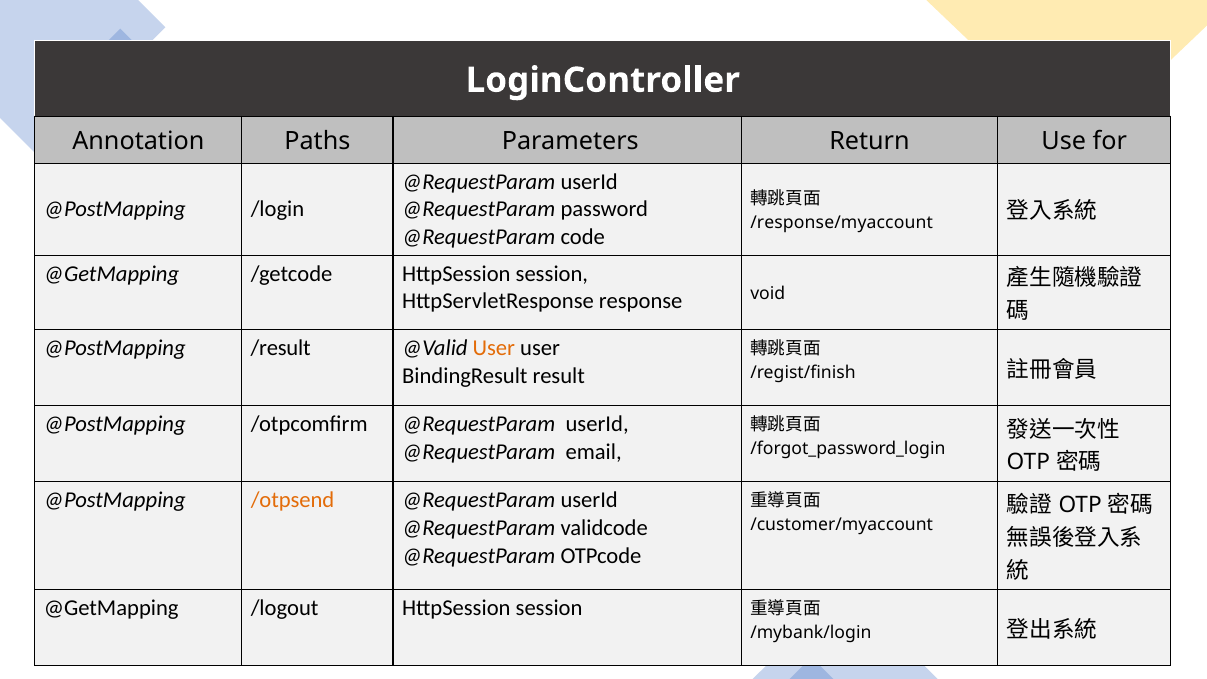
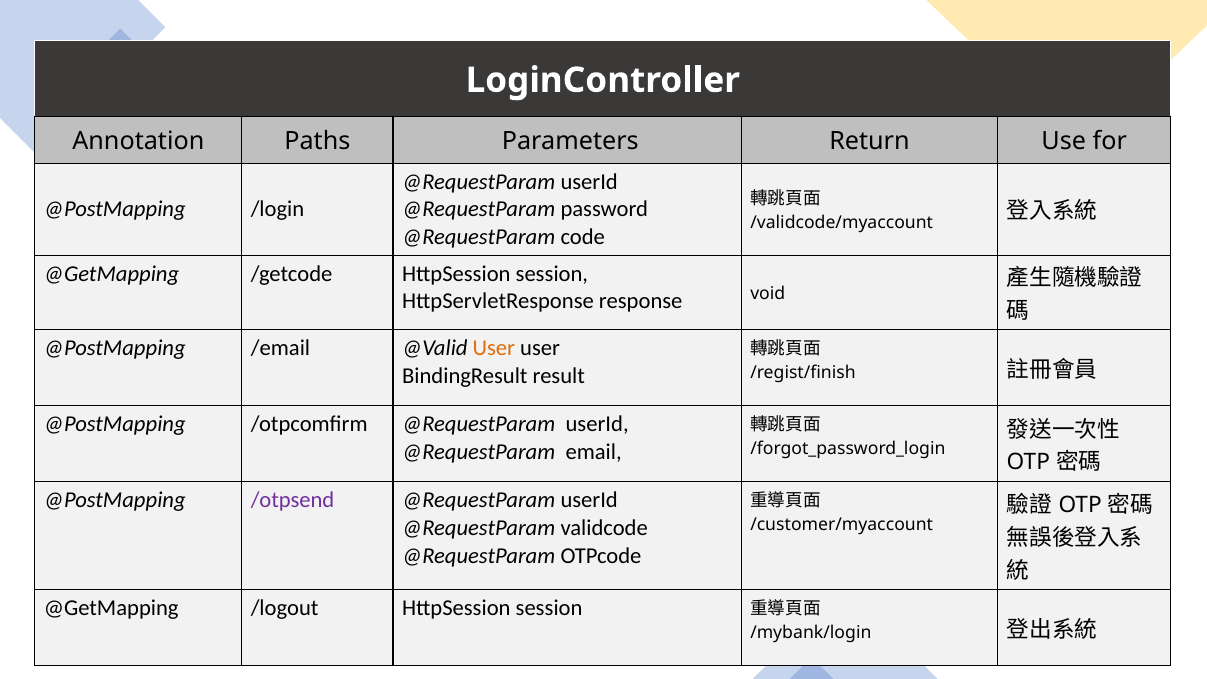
/response/myaccount: /response/myaccount -> /validcode/myaccount
/result: /result -> /email
/otpsend colour: orange -> purple
